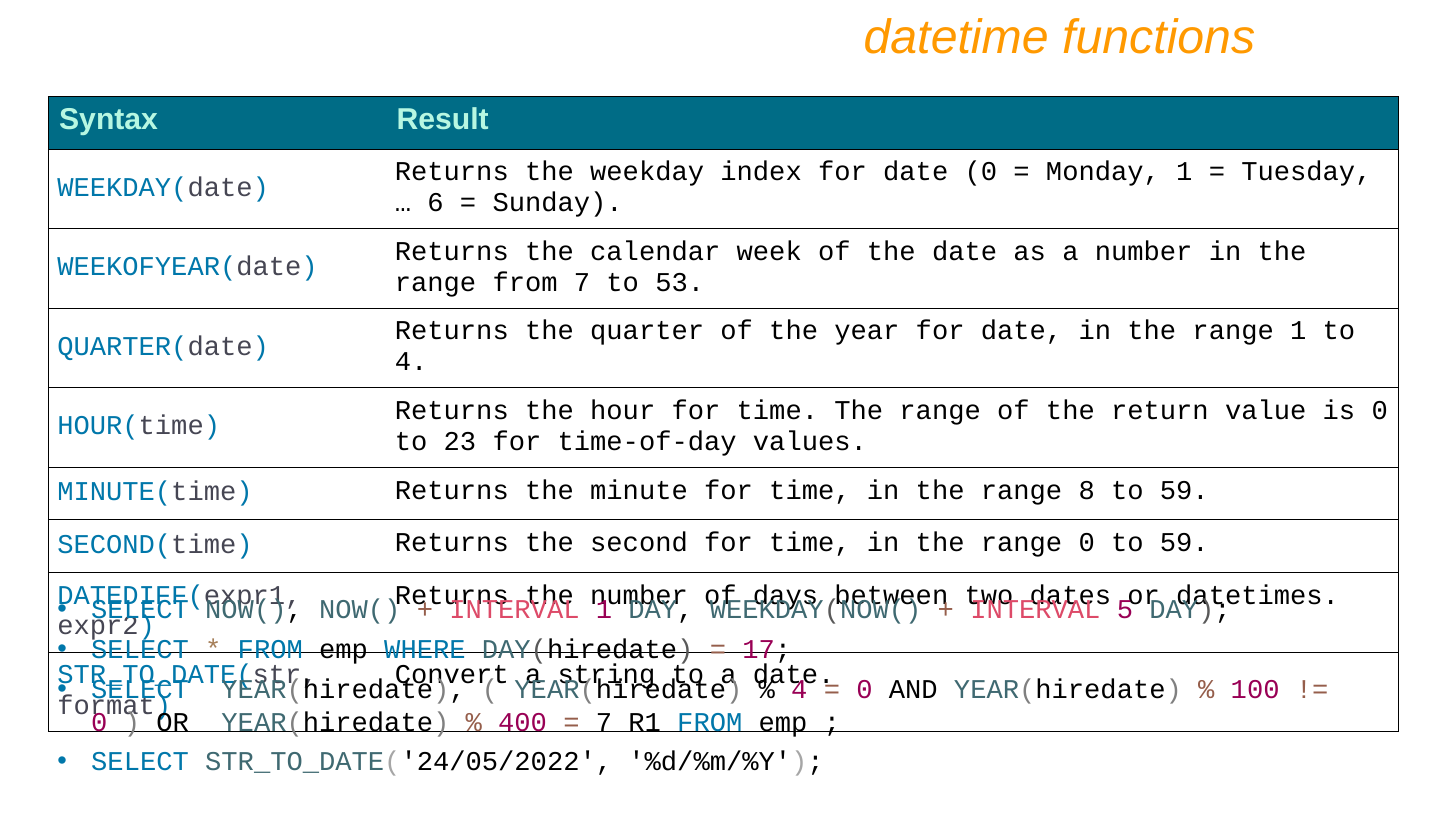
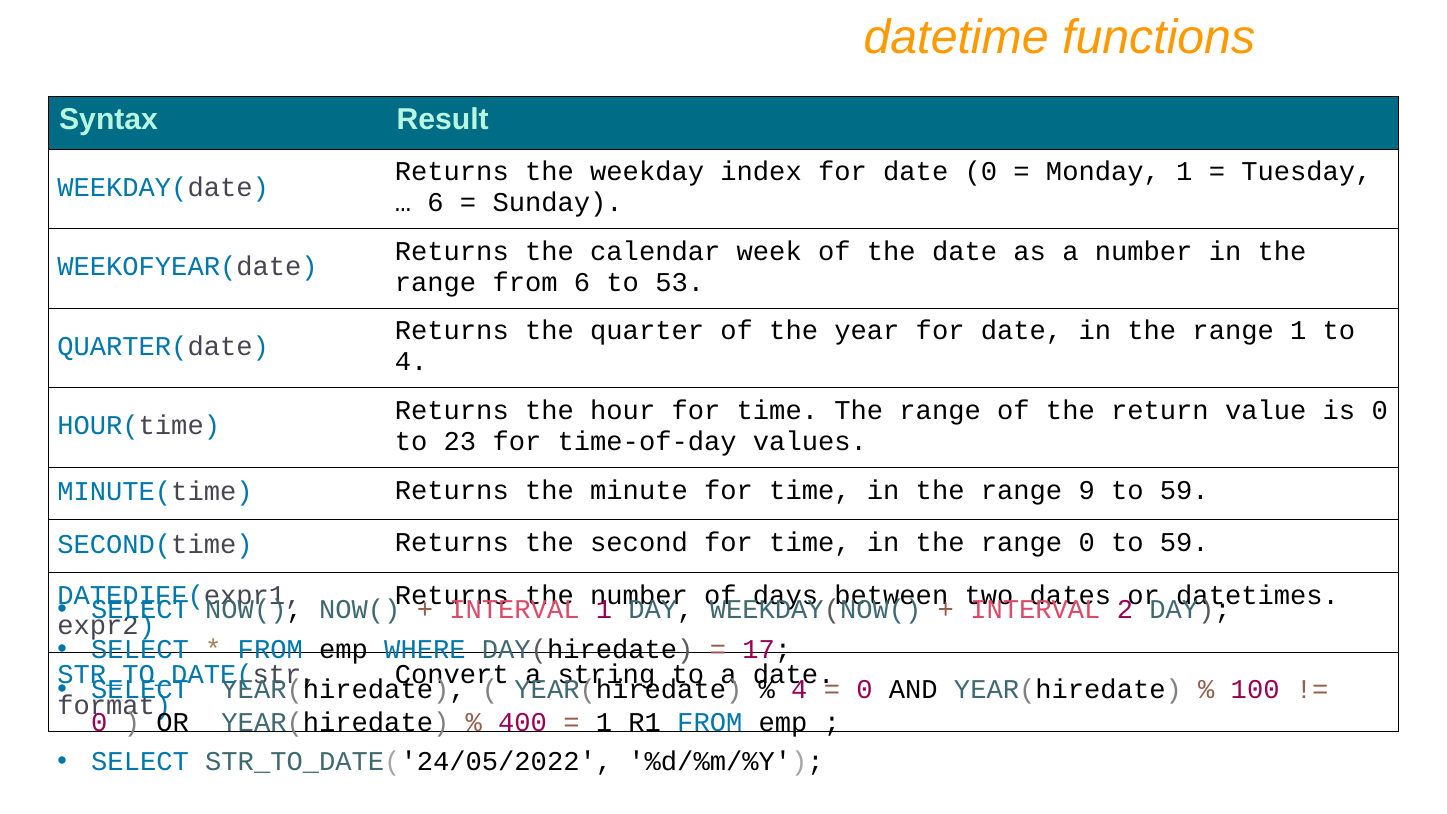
from 7: 7 -> 6
8: 8 -> 9
5: 5 -> 2
7 at (604, 722): 7 -> 1
